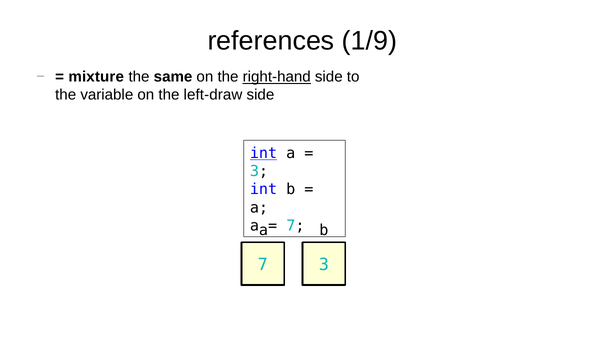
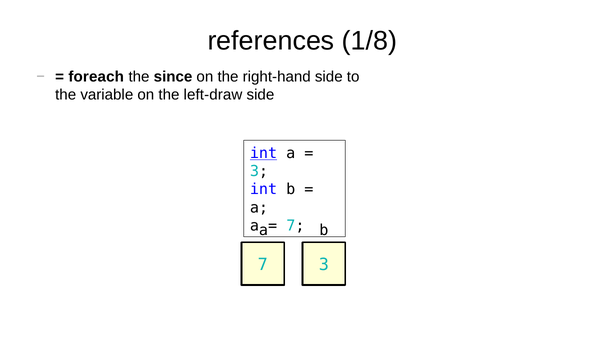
1/9: 1/9 -> 1/8
mixture: mixture -> foreach
same: same -> since
right-hand underline: present -> none
